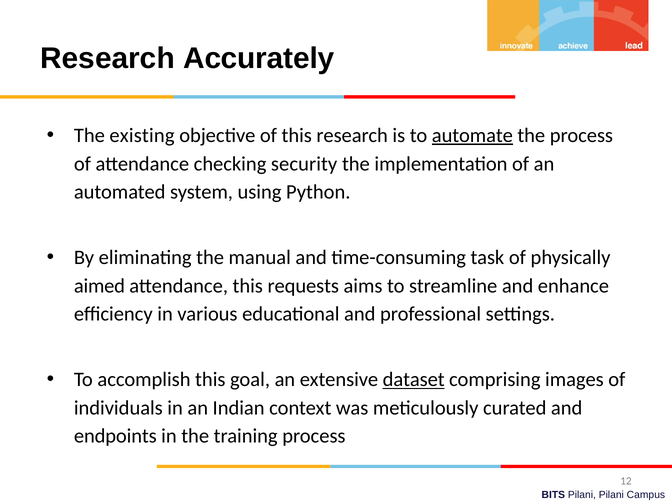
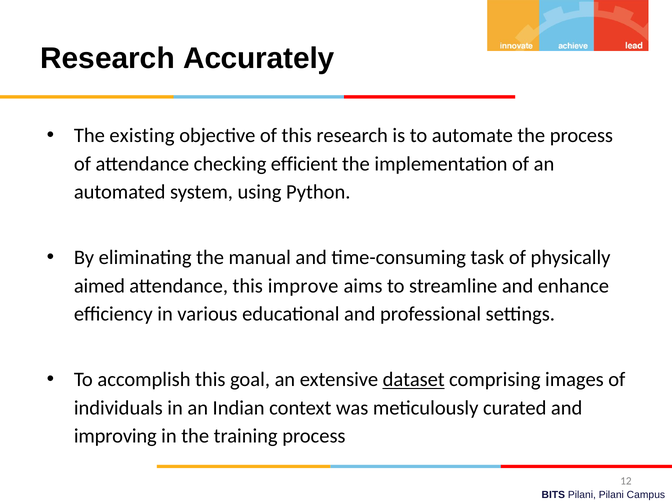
automate underline: present -> none
security: security -> efficient
requests: requests -> improve
endpoints: endpoints -> improving
